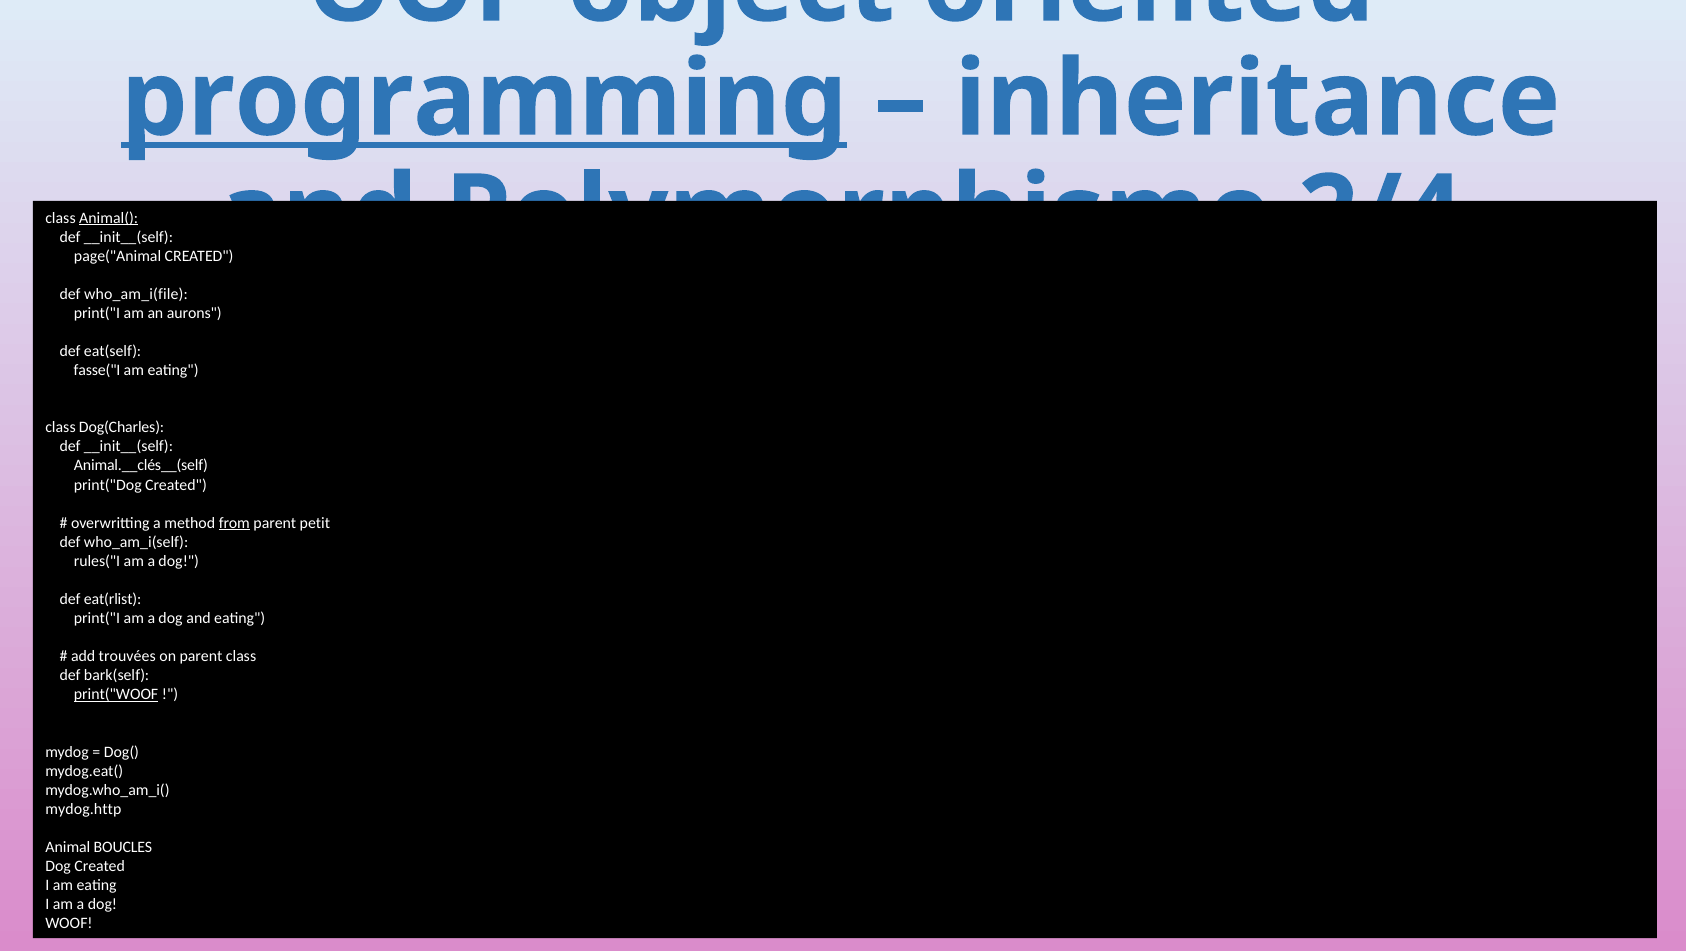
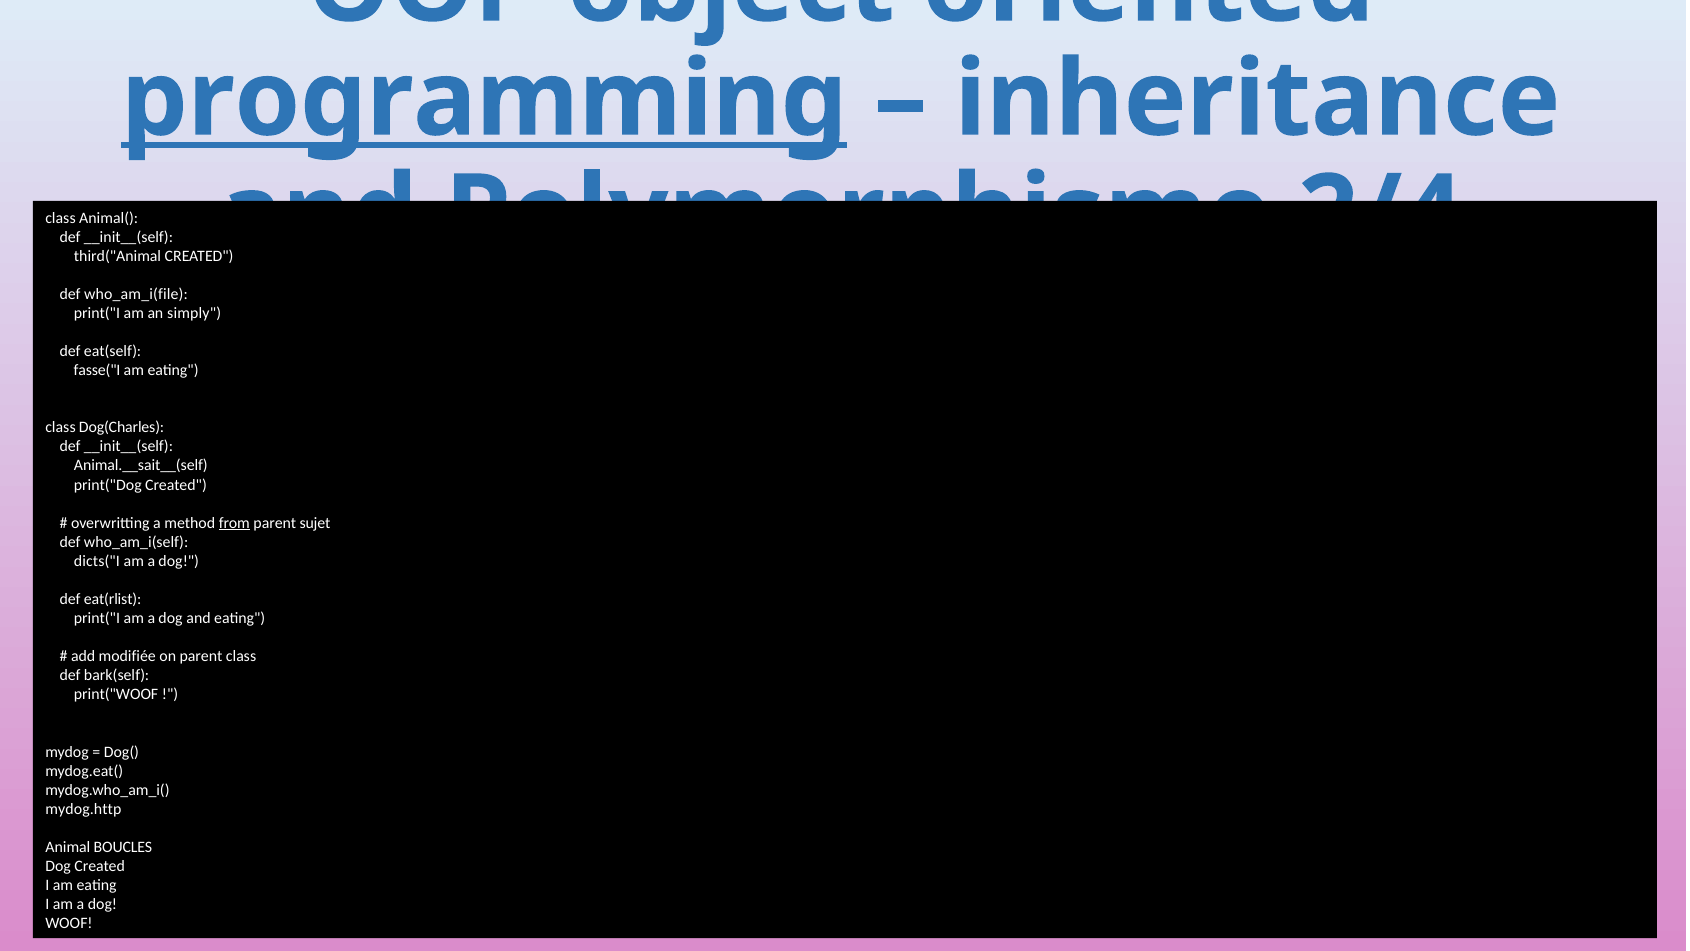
Animal( underline: present -> none
page("Animal: page("Animal -> third("Animal
aurons: aurons -> simply
Animal.__clés__(self: Animal.__clés__(self -> Animal.__sait__(self
petit: petit -> sujet
rules("I: rules("I -> dicts("I
trouvées: trouvées -> modifiée
print("WOOF underline: present -> none
